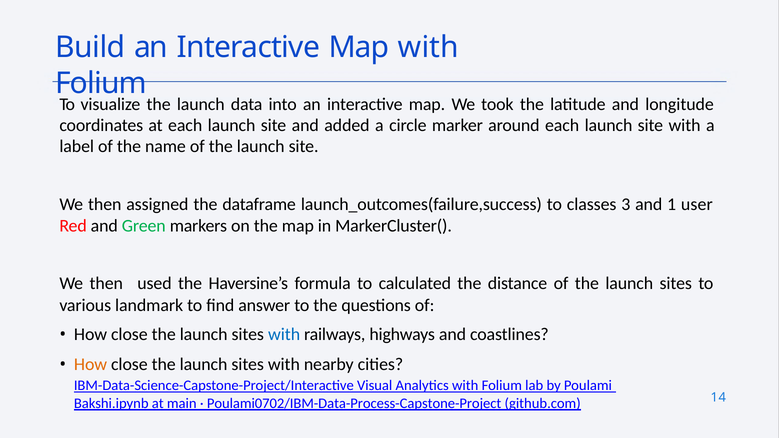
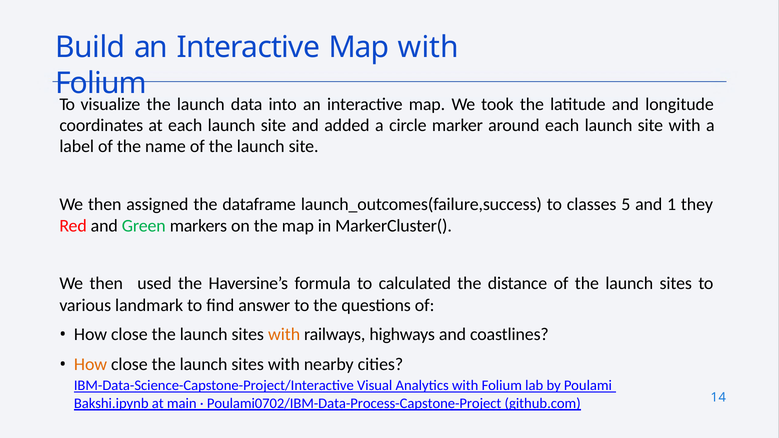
3: 3 -> 5
user: user -> they
with at (284, 335) colour: blue -> orange
